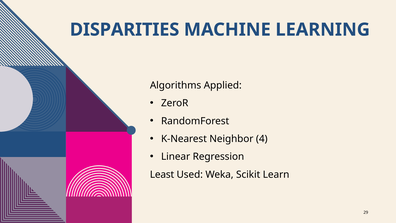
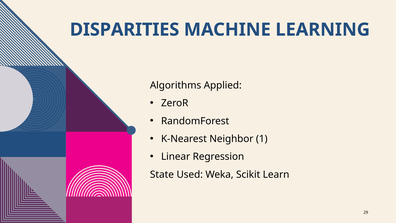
4: 4 -> 1
Least: Least -> State
